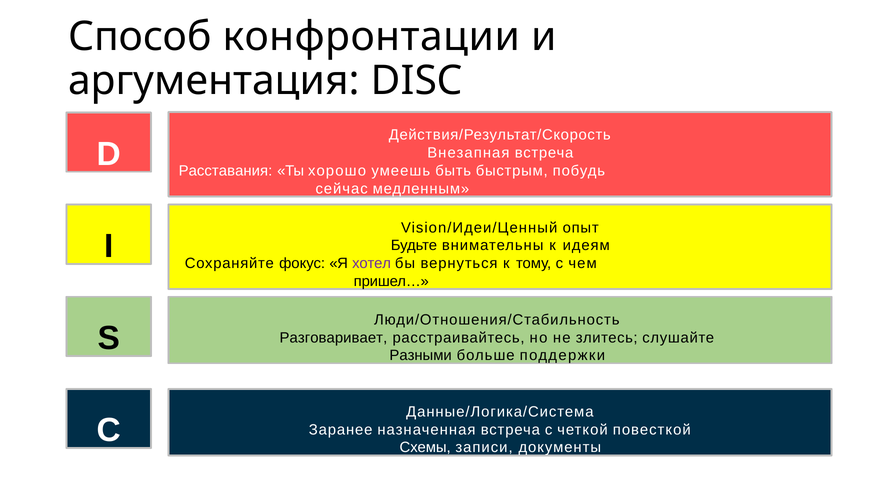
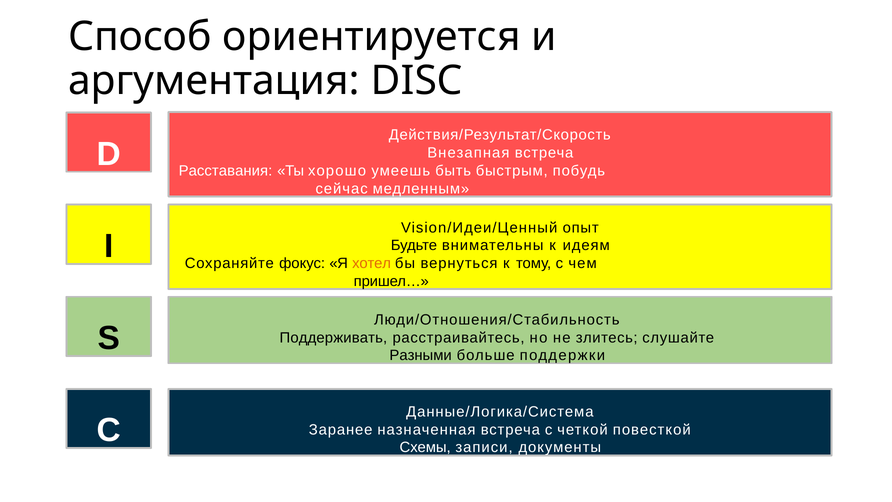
конфронтации: конфронтации -> ориентируется
хотел colour: purple -> orange
Разговаривает: Разговаривает -> Поддерживать
